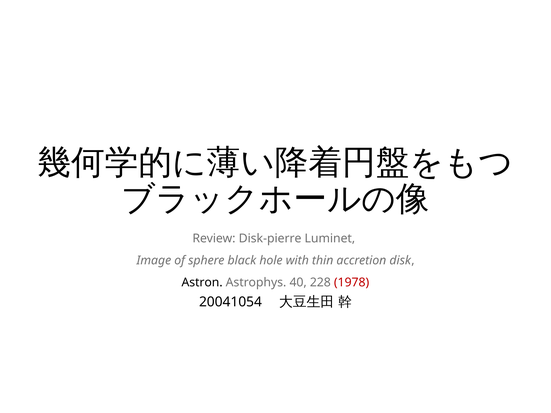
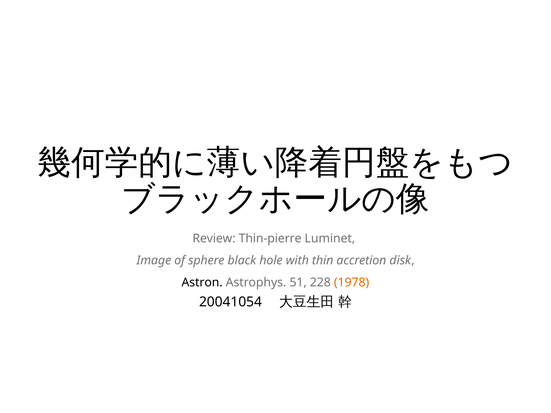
Disk-pierre: Disk-pierre -> Thin-pierre
40: 40 -> 51
1978 colour: red -> orange
